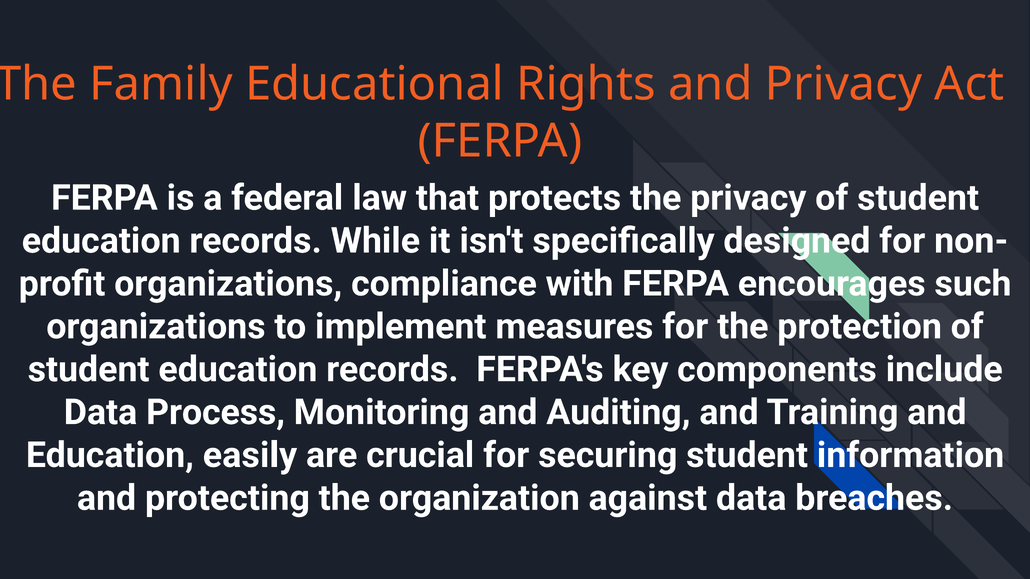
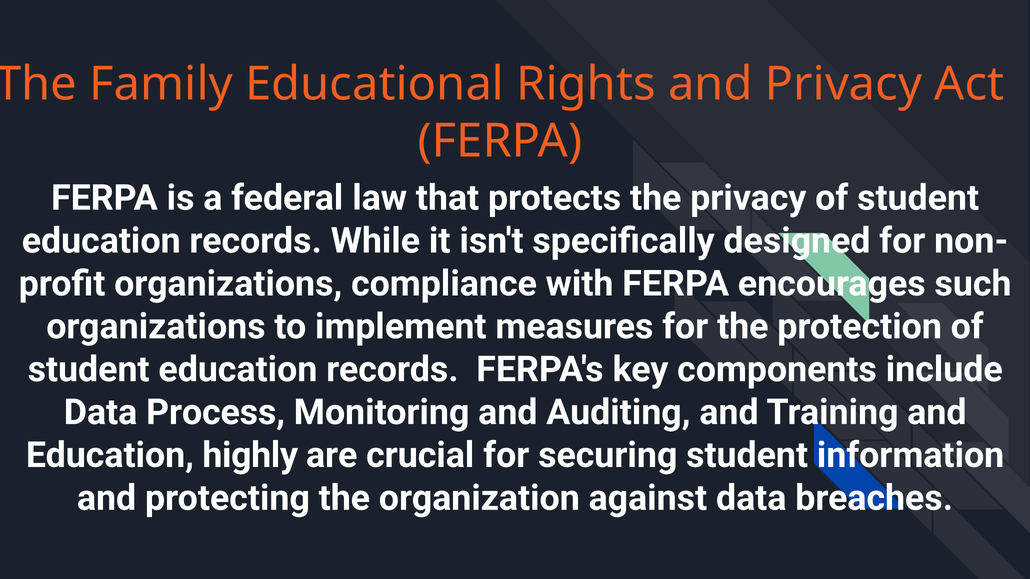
easily: easily -> highly
